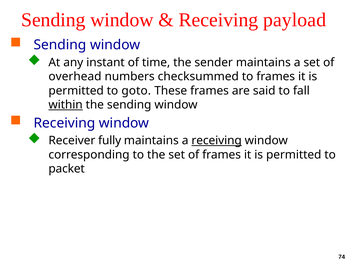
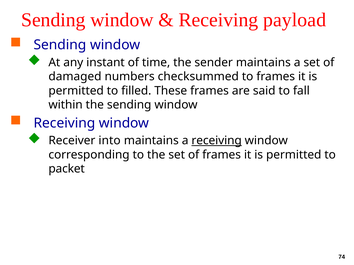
overhead: overhead -> damaged
goto: goto -> filled
within underline: present -> none
fully: fully -> into
